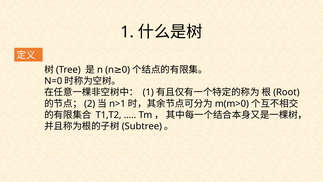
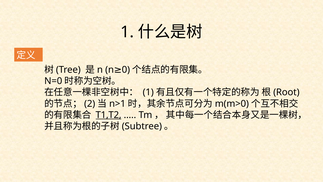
T1,T2 underline: none -> present
